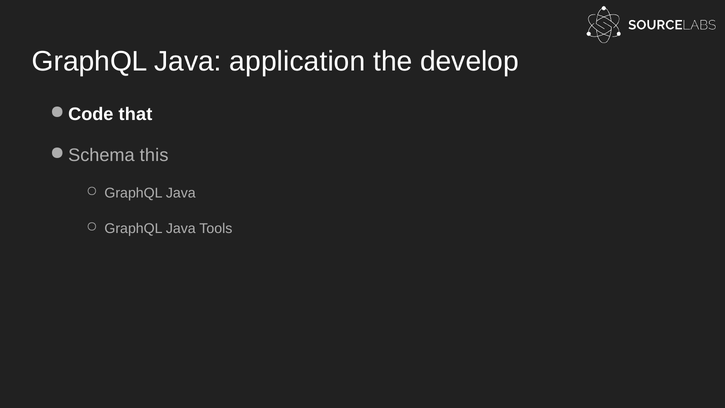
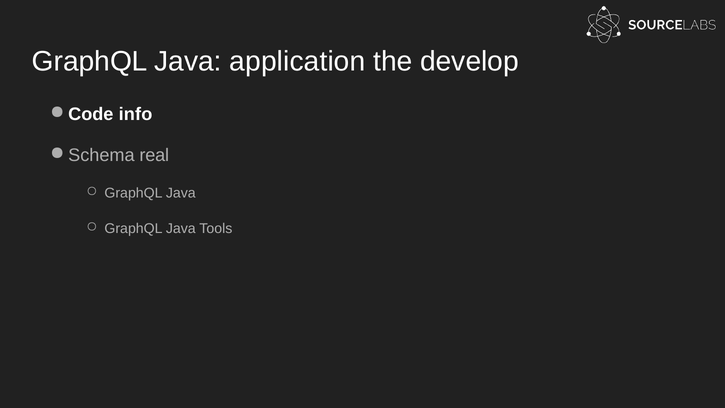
that: that -> info
this: this -> real
